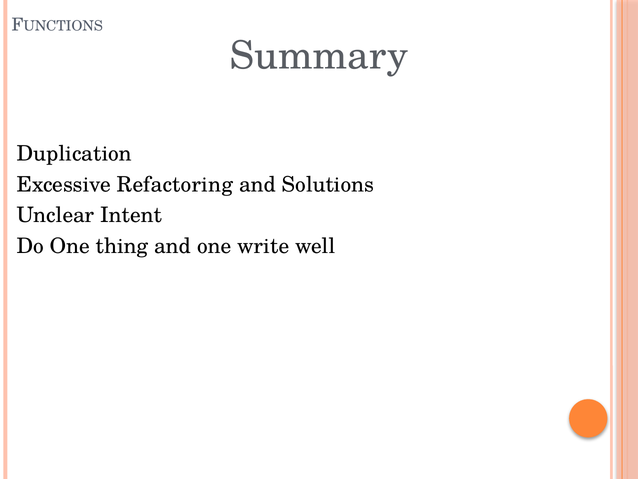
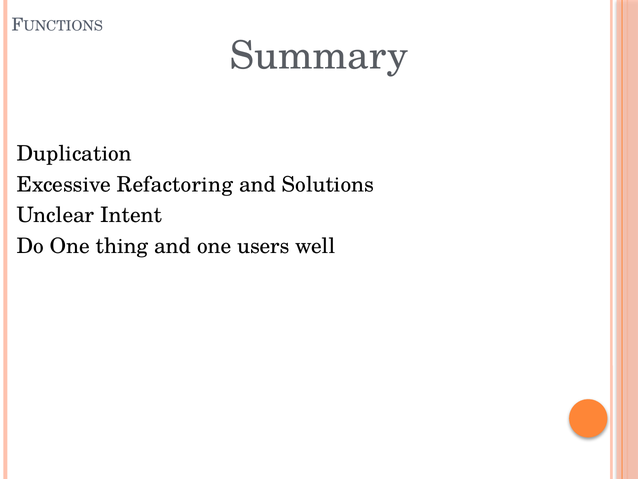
write: write -> users
